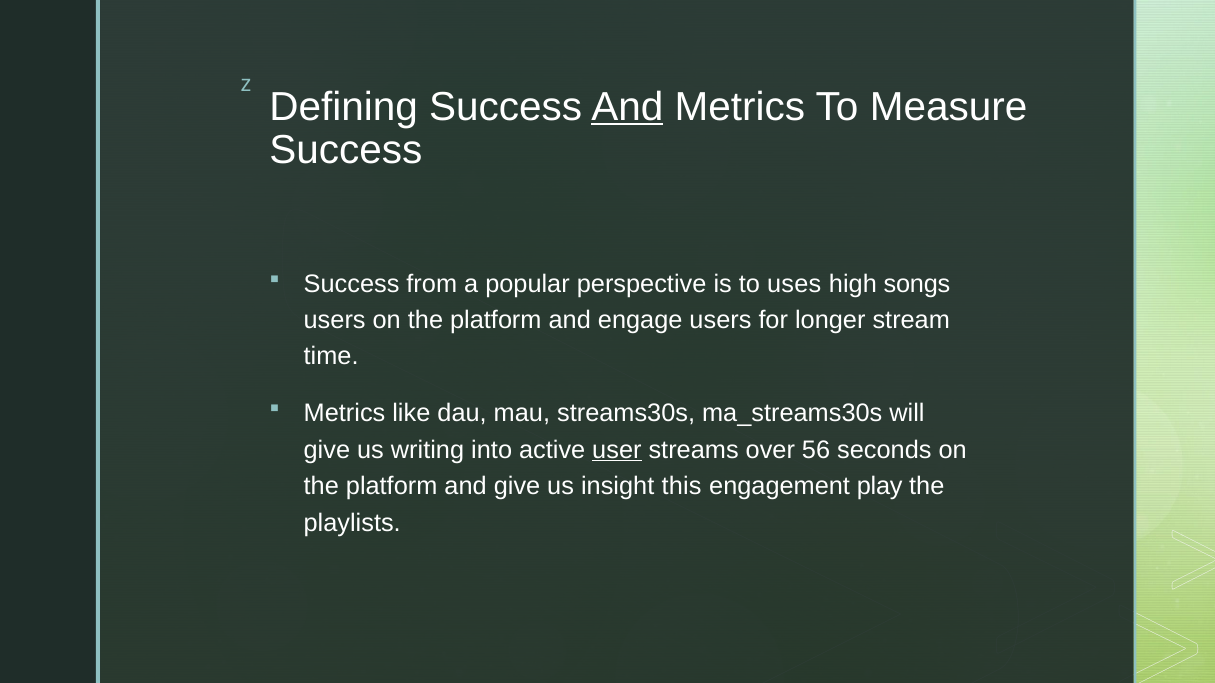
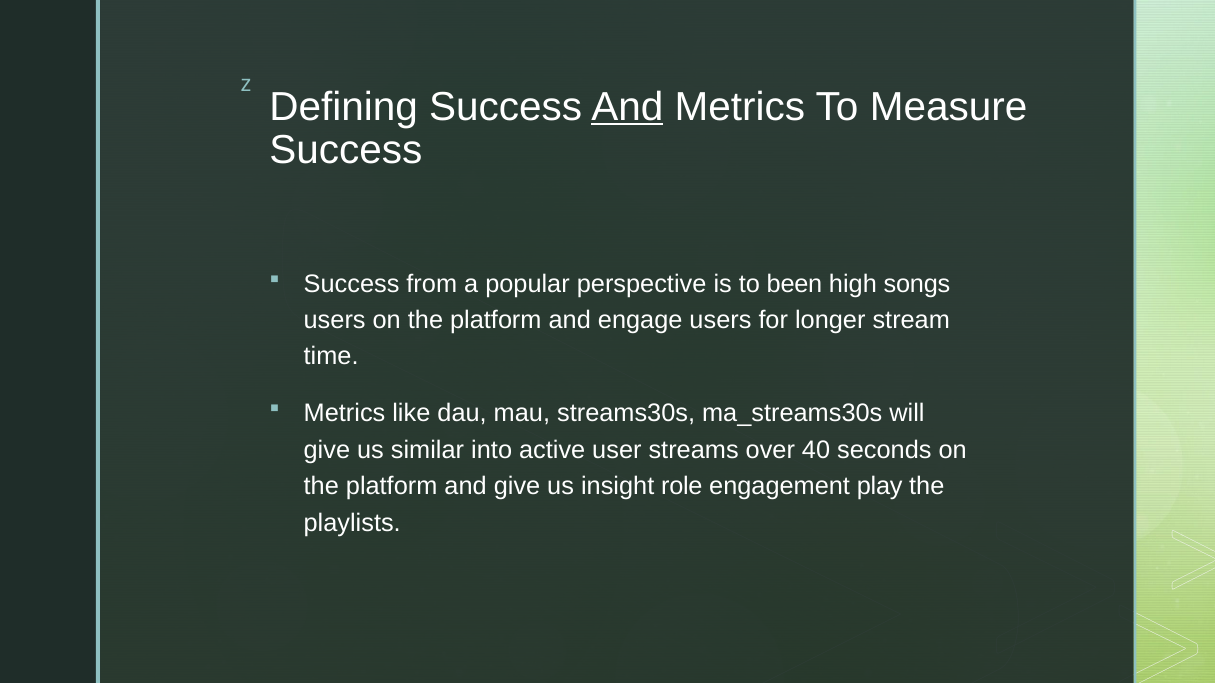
uses: uses -> been
writing: writing -> similar
user underline: present -> none
56: 56 -> 40
this: this -> role
